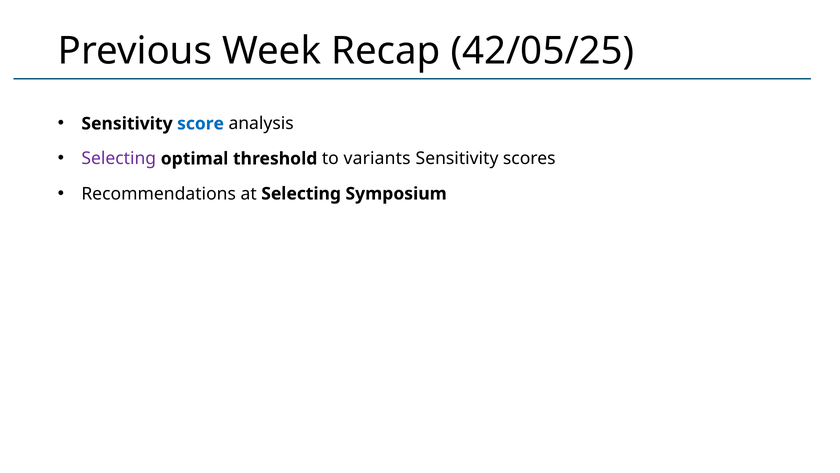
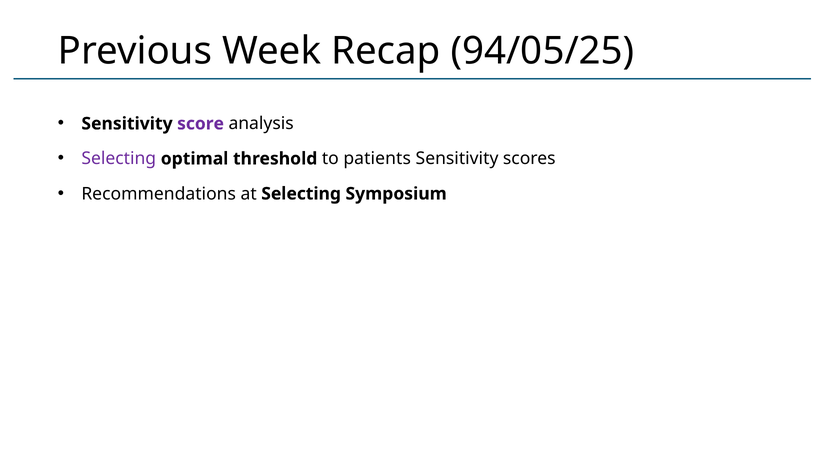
42/05/25: 42/05/25 -> 94/05/25
score colour: blue -> purple
variants: variants -> patients
